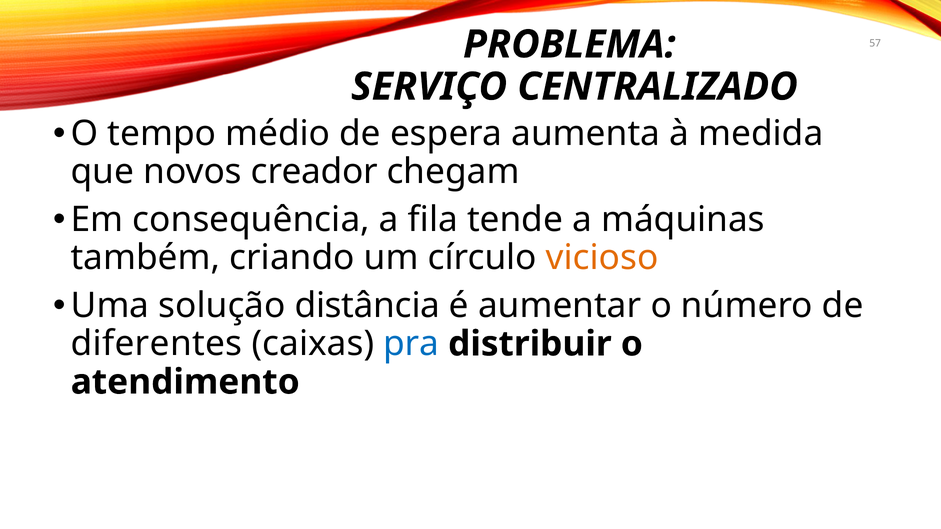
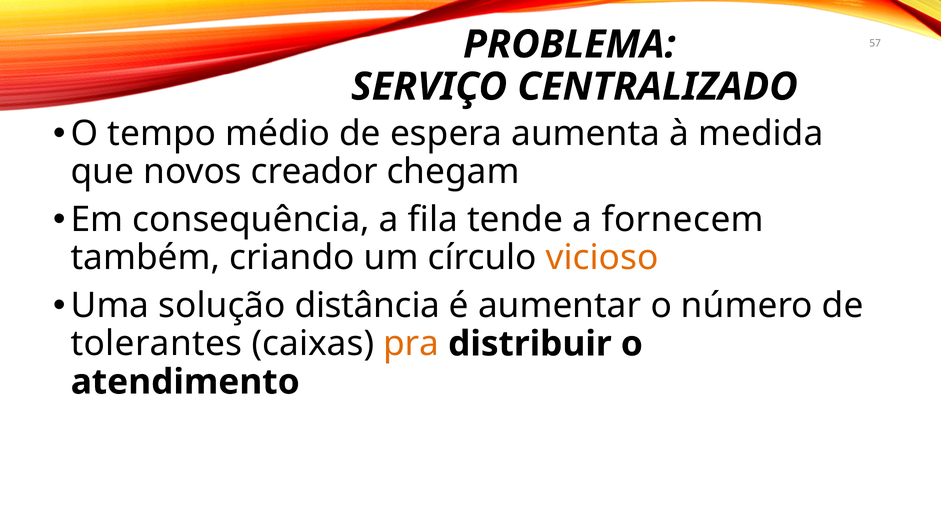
máquinas: máquinas -> fornecem
diferentes: diferentes -> tolerantes
pra colour: blue -> orange
